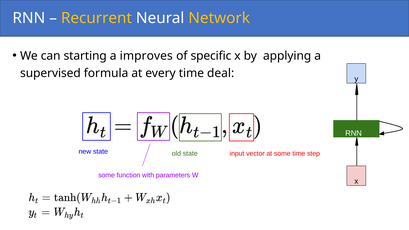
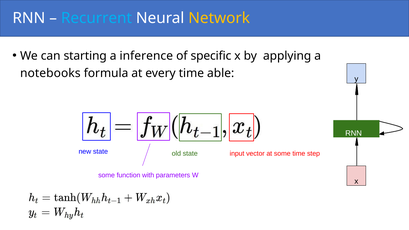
Recurrent colour: yellow -> light blue
improves: improves -> inference
supervised: supervised -> notebooks
deal: deal -> able
